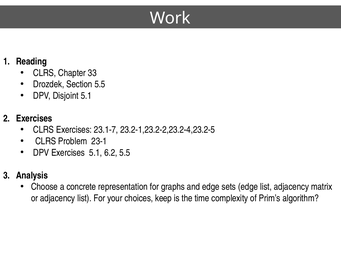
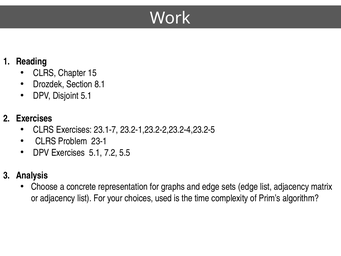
33: 33 -> 15
Section 5.5: 5.5 -> 8.1
6.2: 6.2 -> 7.2
keep: keep -> used
